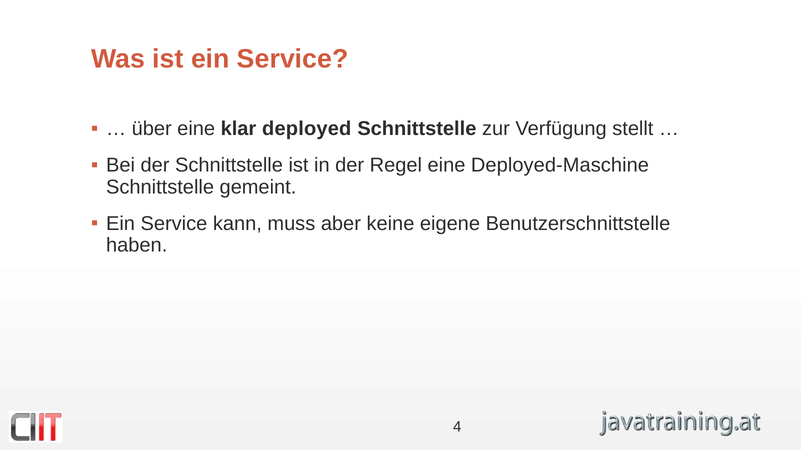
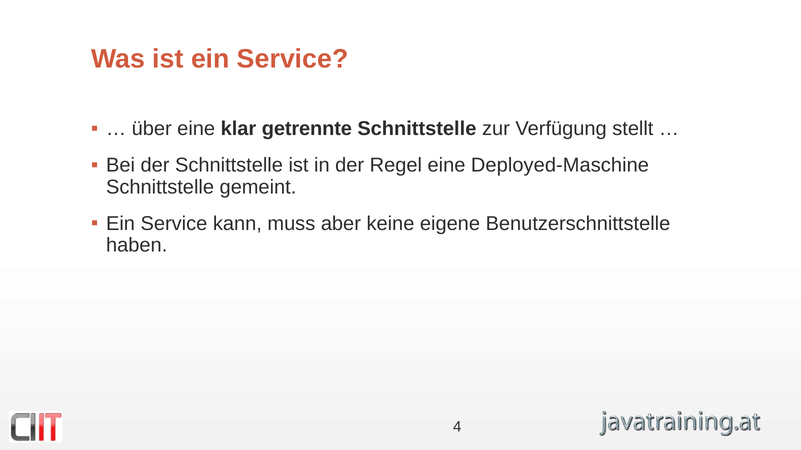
deployed: deployed -> getrennte
